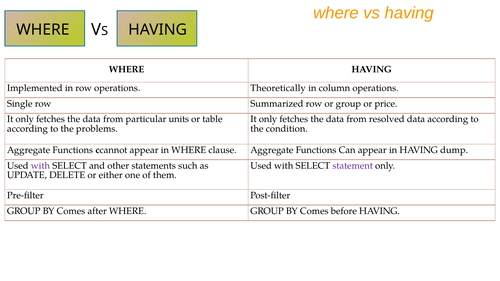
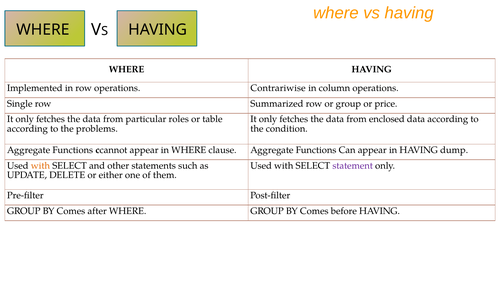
Theoretically: Theoretically -> Contrariwise
units: units -> roles
resolved: resolved -> enclosed
with at (40, 166) colour: purple -> orange
